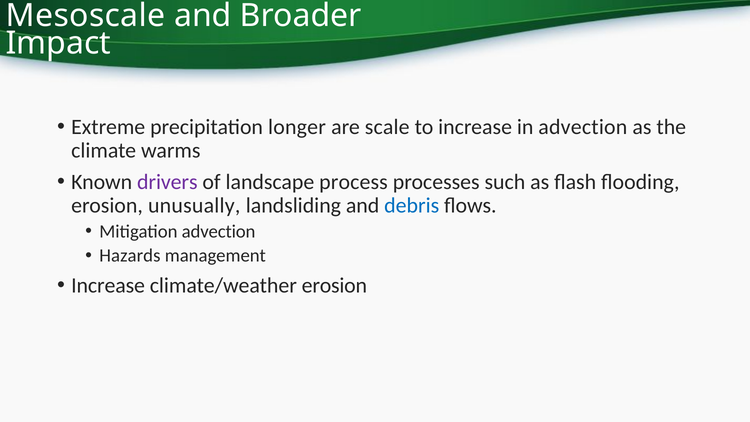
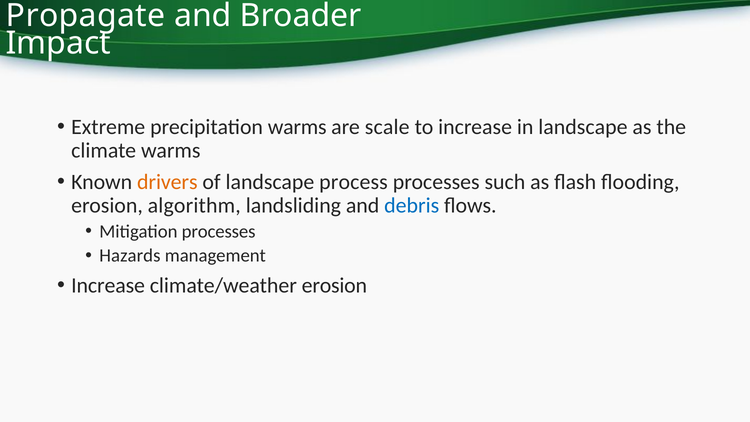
Mesoscale: Mesoscale -> Propagate
precipitation longer: longer -> warms
in advection: advection -> landscape
drivers colour: purple -> orange
unusually: unusually -> algorithm
Mitigation advection: advection -> processes
